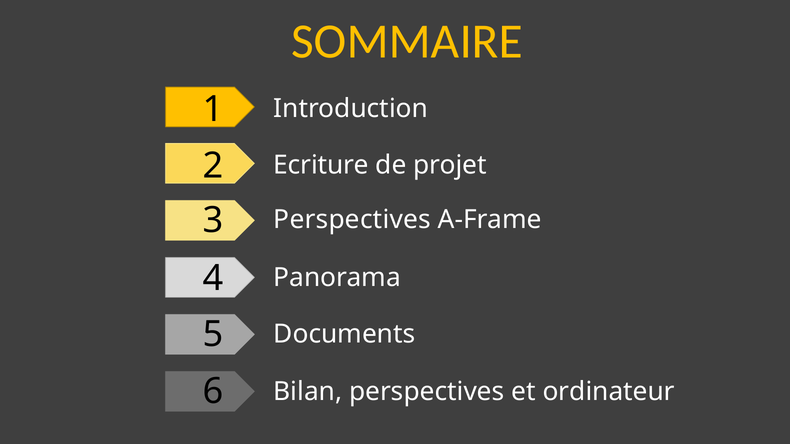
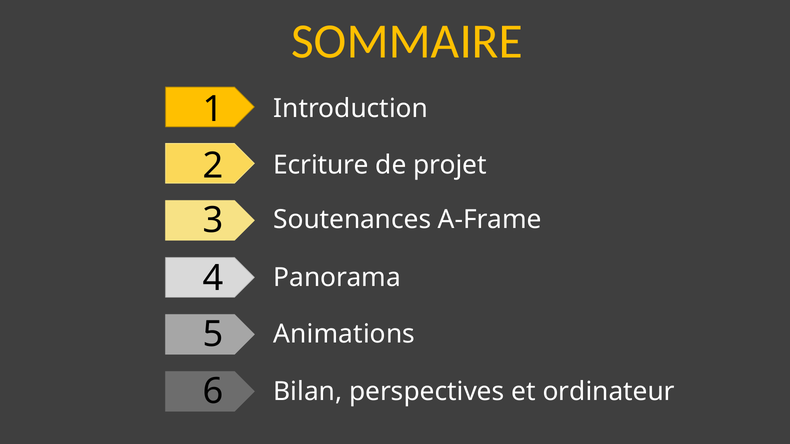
Perspectives at (352, 220): Perspectives -> Soutenances
Documents: Documents -> Animations
